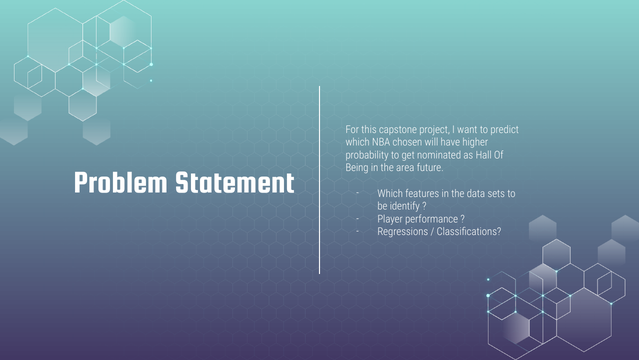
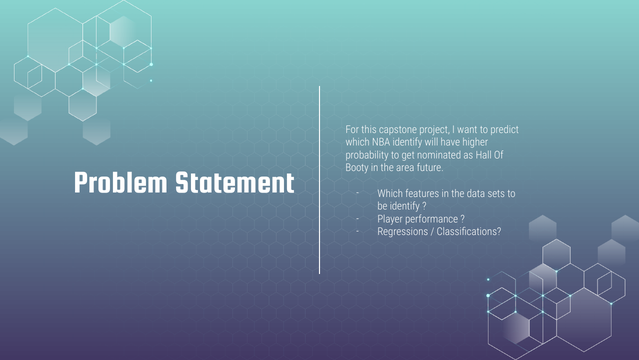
NBA chosen: chosen -> identify
Being: Being -> Booty
